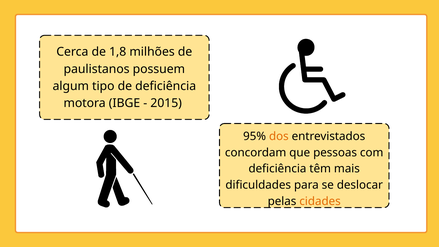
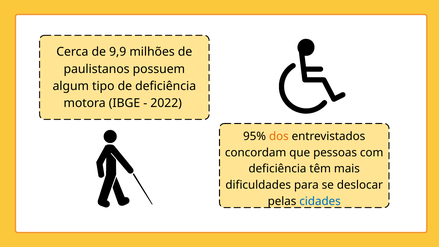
1,8: 1,8 -> 9,9
2015: 2015 -> 2022
cidades colour: orange -> blue
